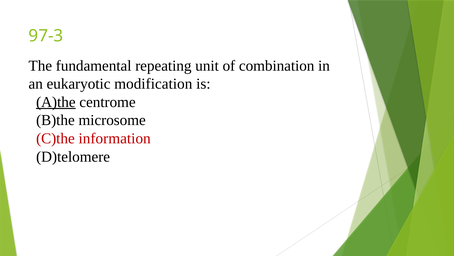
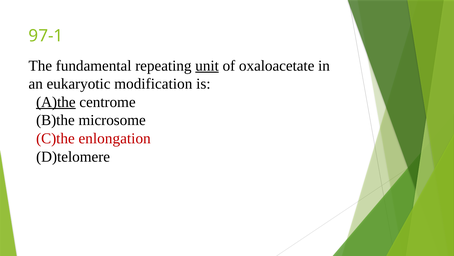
97-3: 97-3 -> 97-1
unit underline: none -> present
combination: combination -> oxaloacetate
information: information -> enlongation
